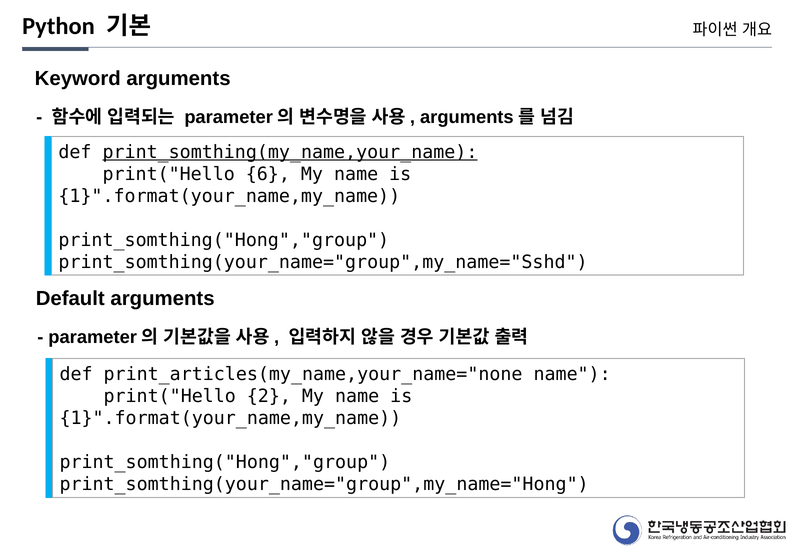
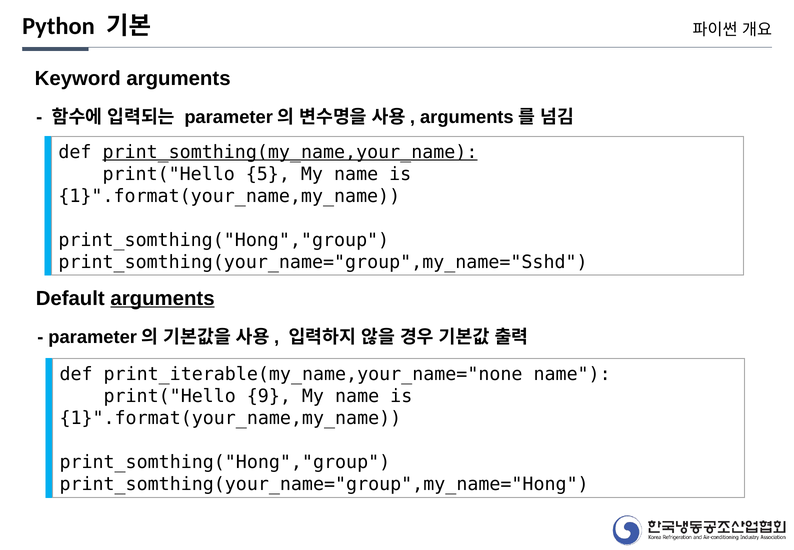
6: 6 -> 5
arguments at (163, 298) underline: none -> present
print_articles(my_name,your_name="none: print_articles(my_name,your_name="none -> print_iterable(my_name,your_name="none
2: 2 -> 9
